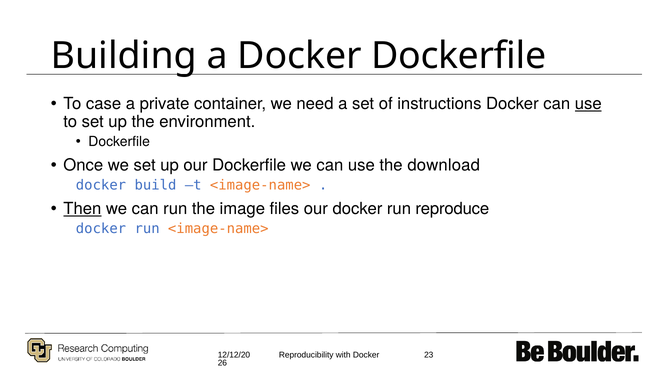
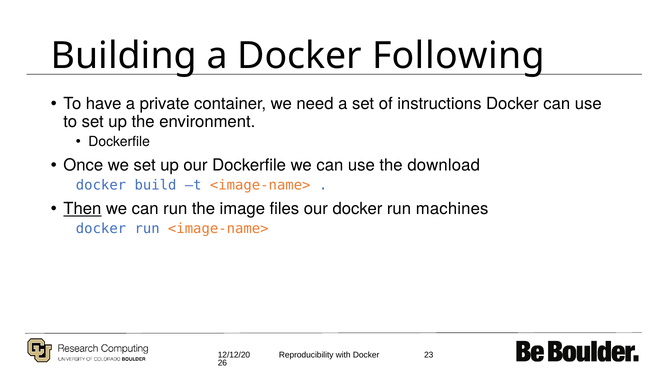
Docker Dockerfile: Dockerfile -> Following
case: case -> have
use at (588, 104) underline: present -> none
reproduce: reproduce -> machines
